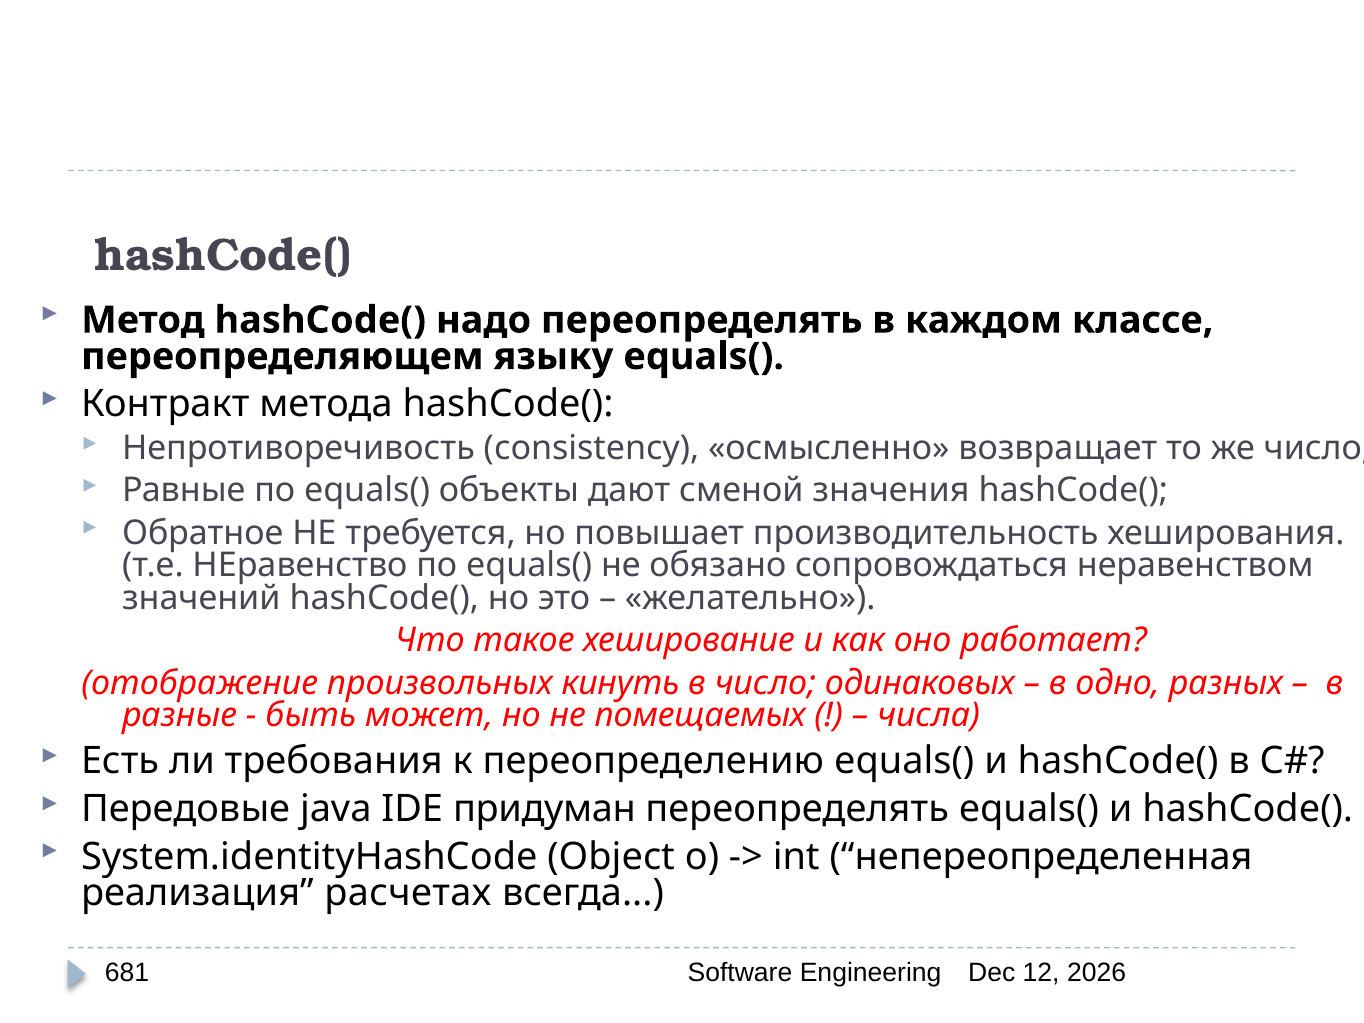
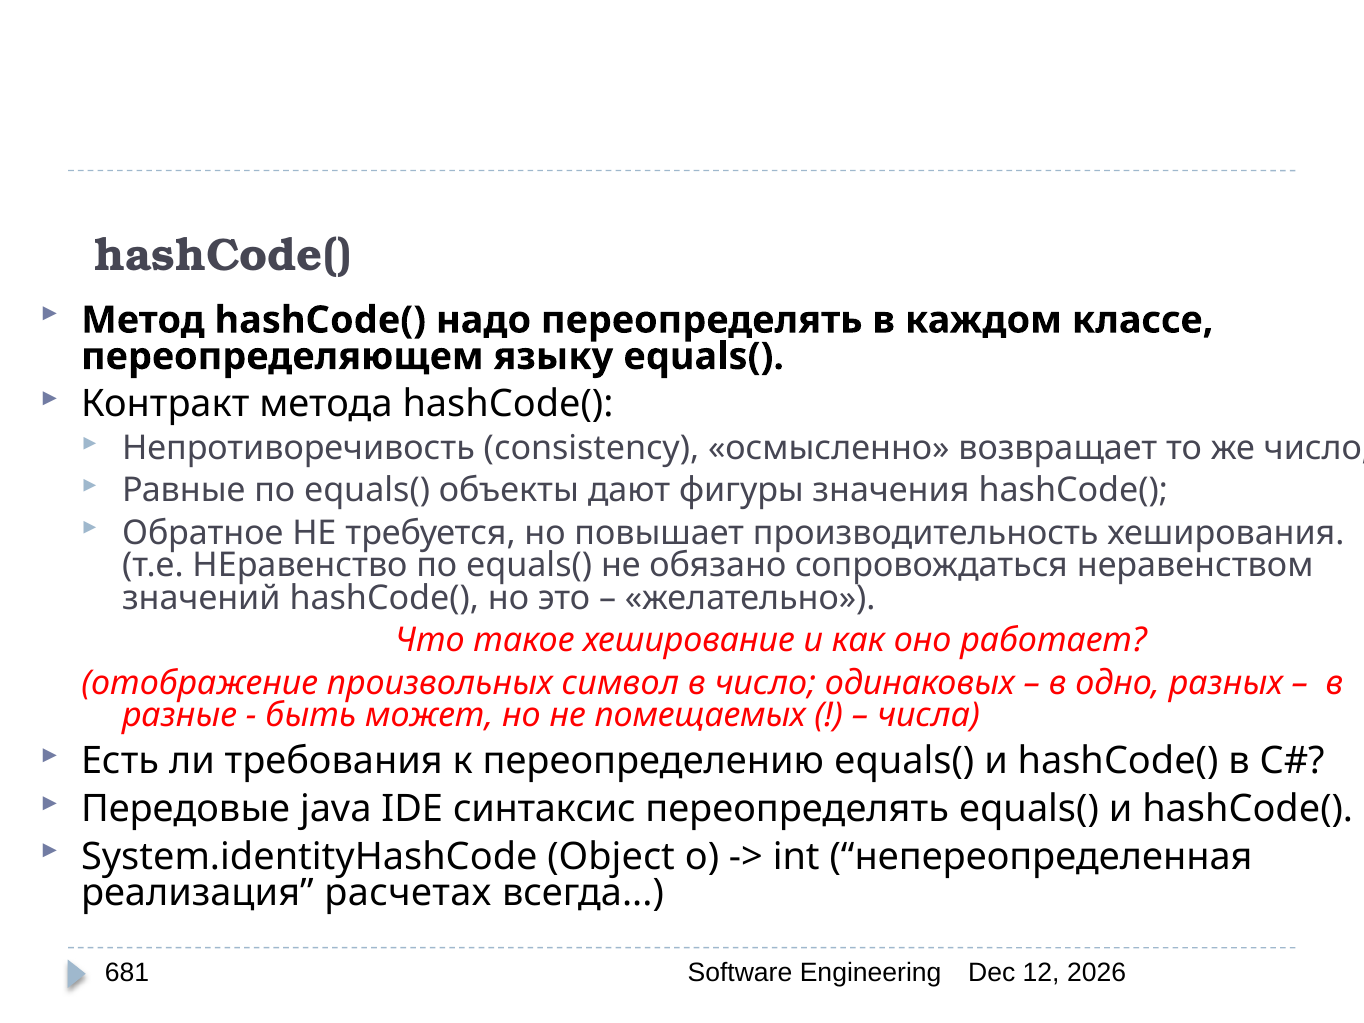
сменой: сменой -> фигуры
кинуть: кинуть -> символ
придуман: придуман -> синтаксис
